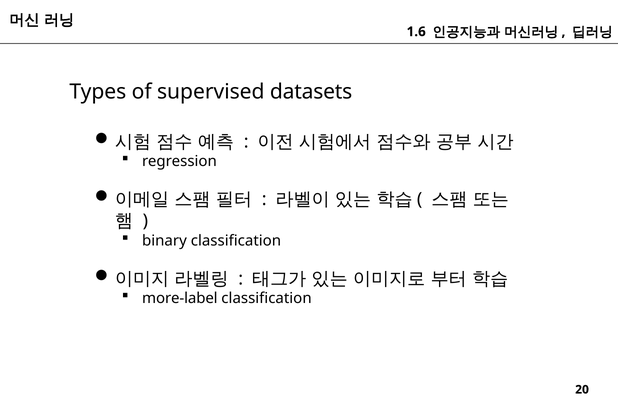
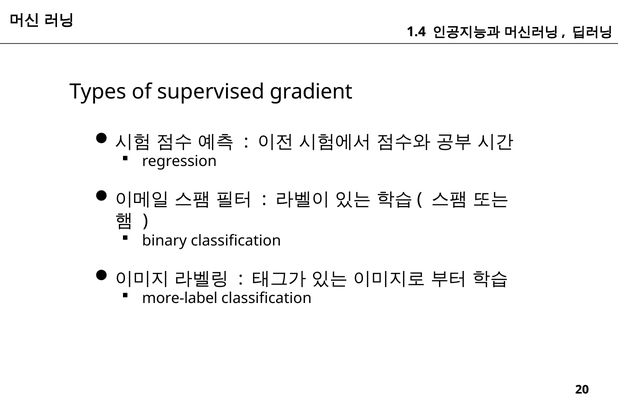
1.6: 1.6 -> 1.4
datasets: datasets -> gradient
